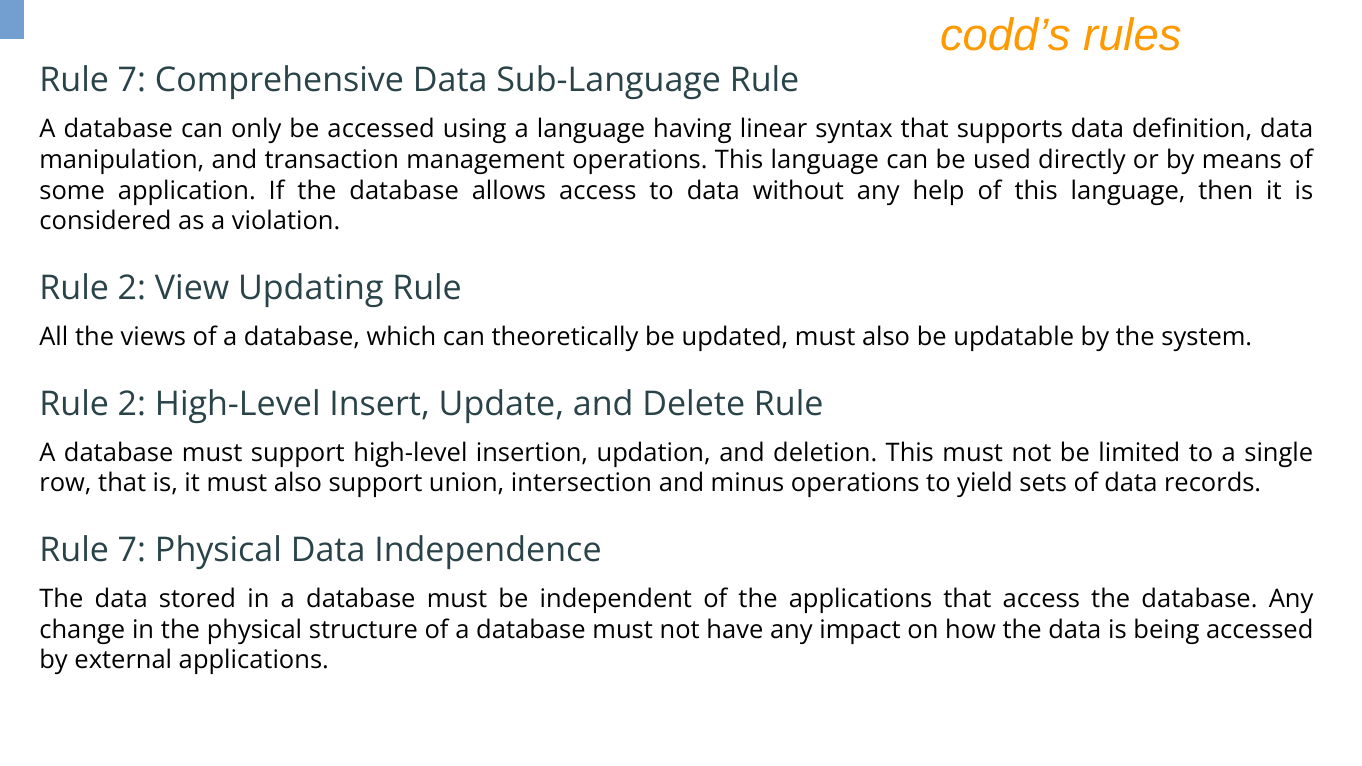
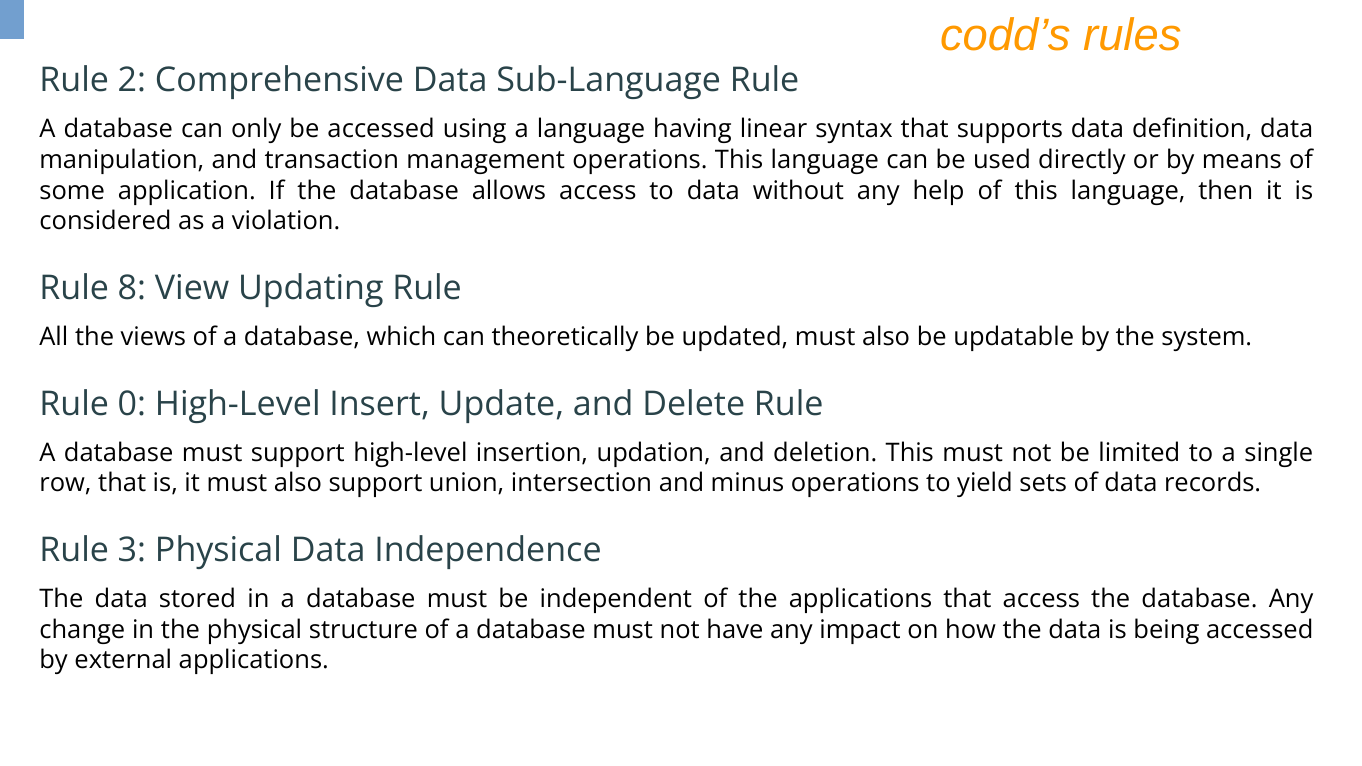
7 at (132, 81): 7 -> 2
2 at (132, 288): 2 -> 8
2 at (132, 404): 2 -> 0
7 at (132, 551): 7 -> 3
